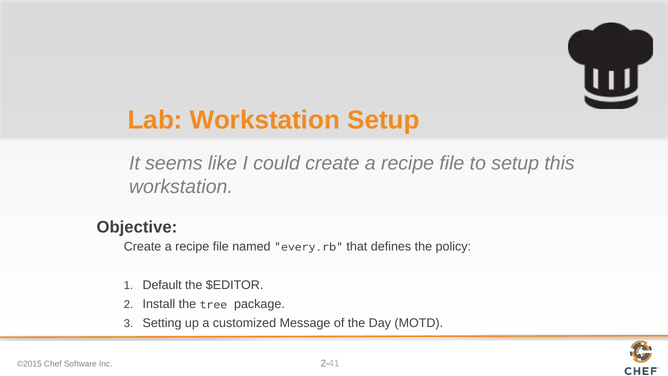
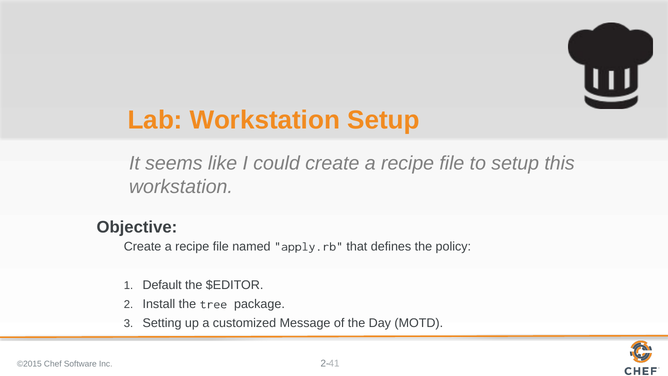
every.rb: every.rb -> apply.rb
